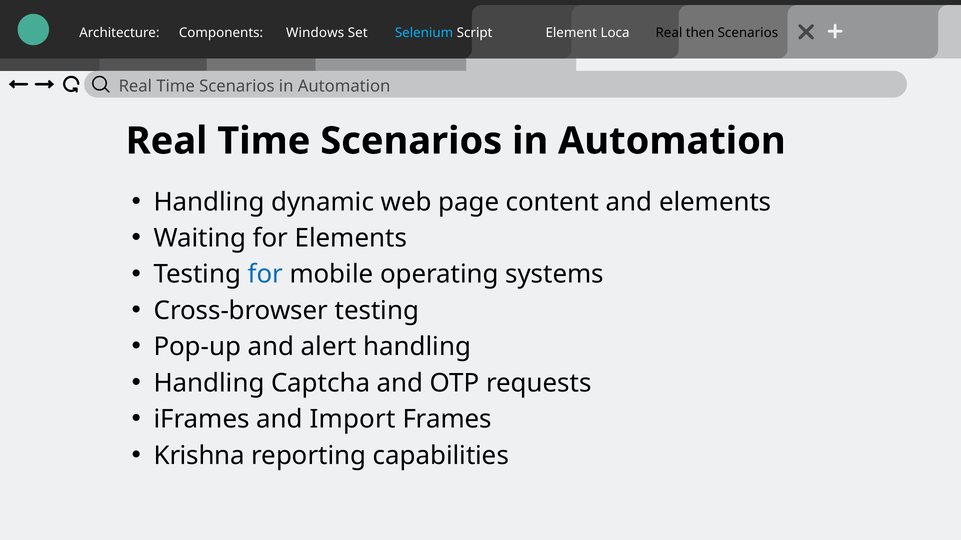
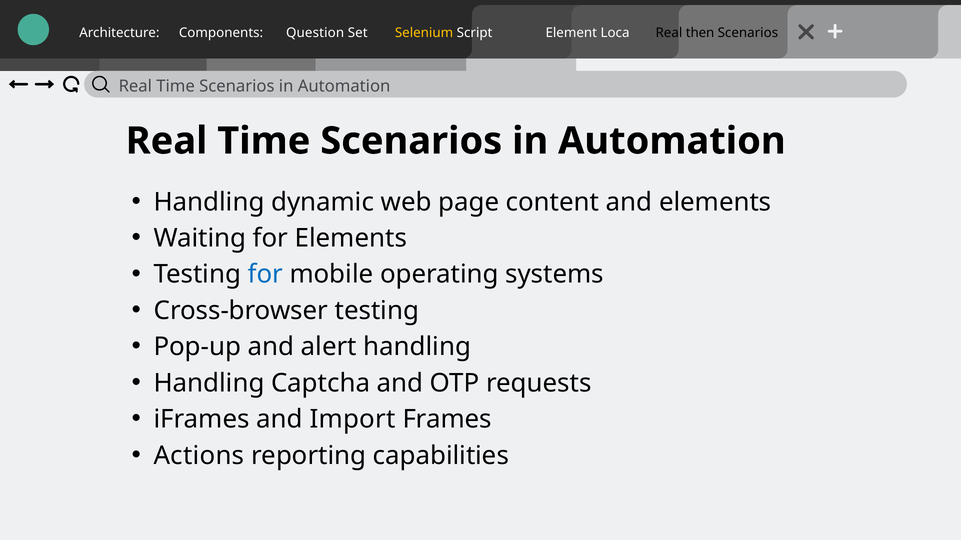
Windows: Windows -> Question
Selenium colour: light blue -> yellow
Krishna: Krishna -> Actions
